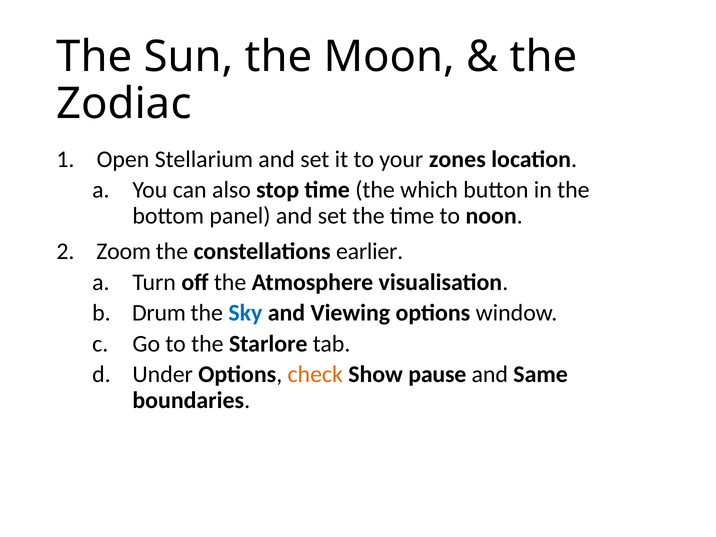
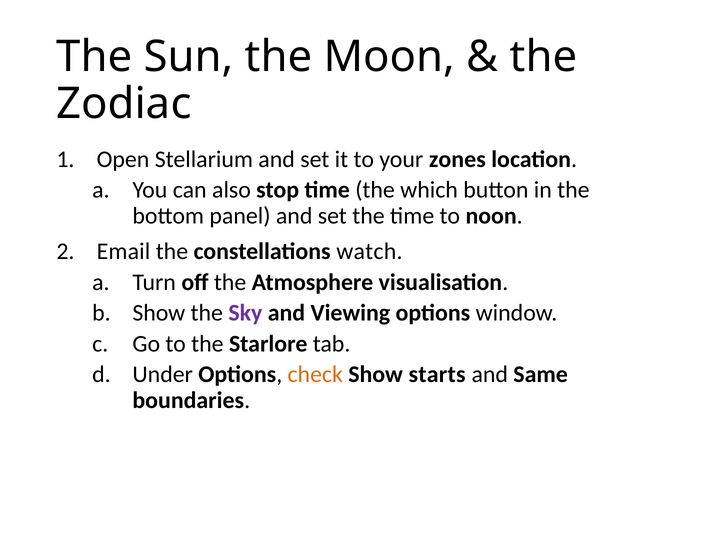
Zoom: Zoom -> Email
earlier: earlier -> watch
Drum at (159, 313): Drum -> Show
Sky colour: blue -> purple
pause: pause -> starts
